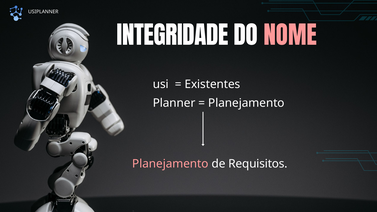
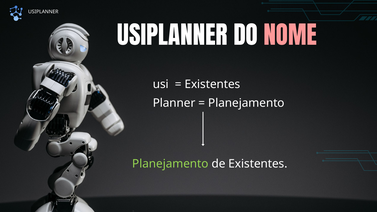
INTEGRIDADE at (173, 37): INTEGRIDADE -> USIPLANNER
Planejamento at (170, 164) colour: pink -> light green
de Requisitos: Requisitos -> Existentes
